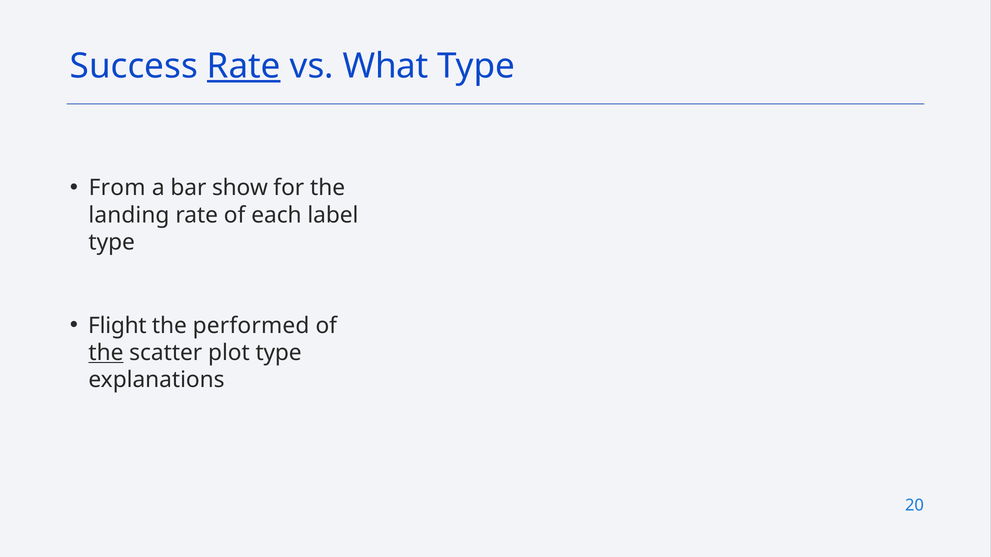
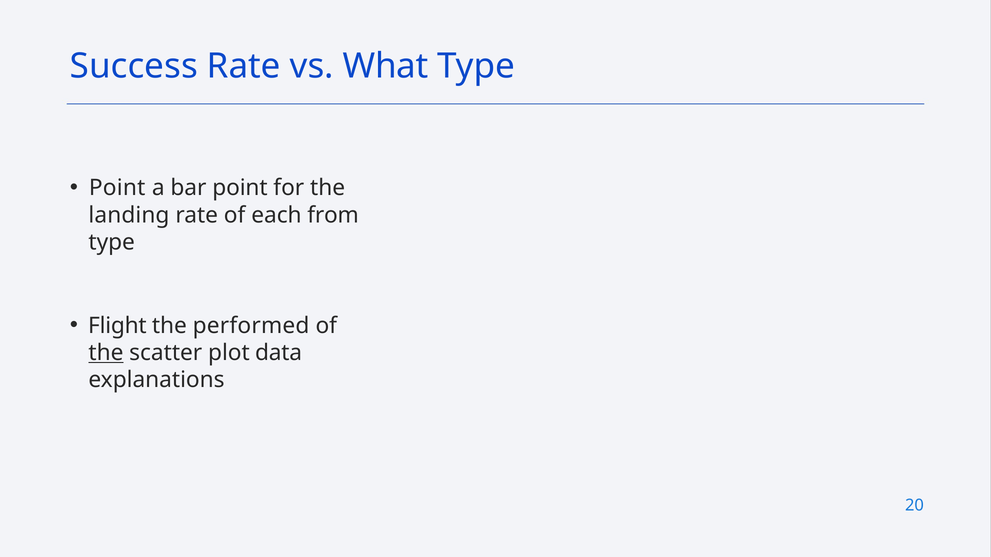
Rate at (244, 66) underline: present -> none
From at (117, 188): From -> Point
bar show: show -> point
label: label -> from
plot type: type -> data
